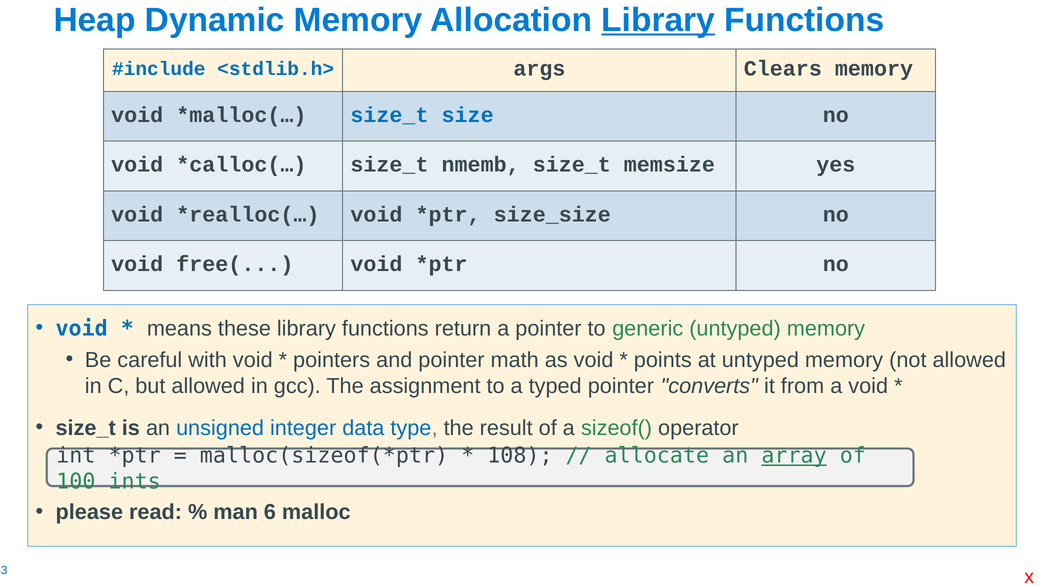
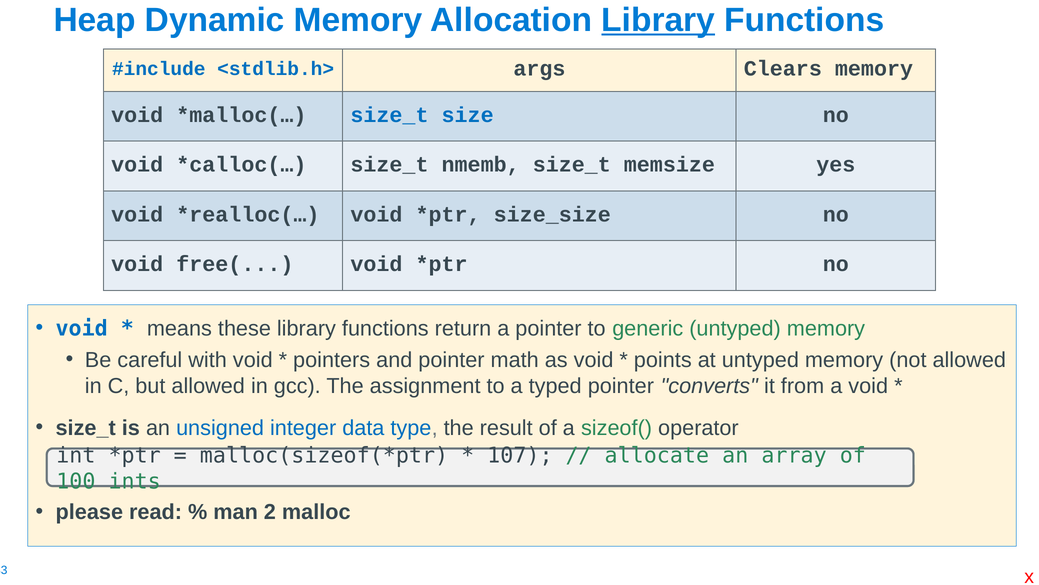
108: 108 -> 107
array underline: present -> none
6: 6 -> 2
